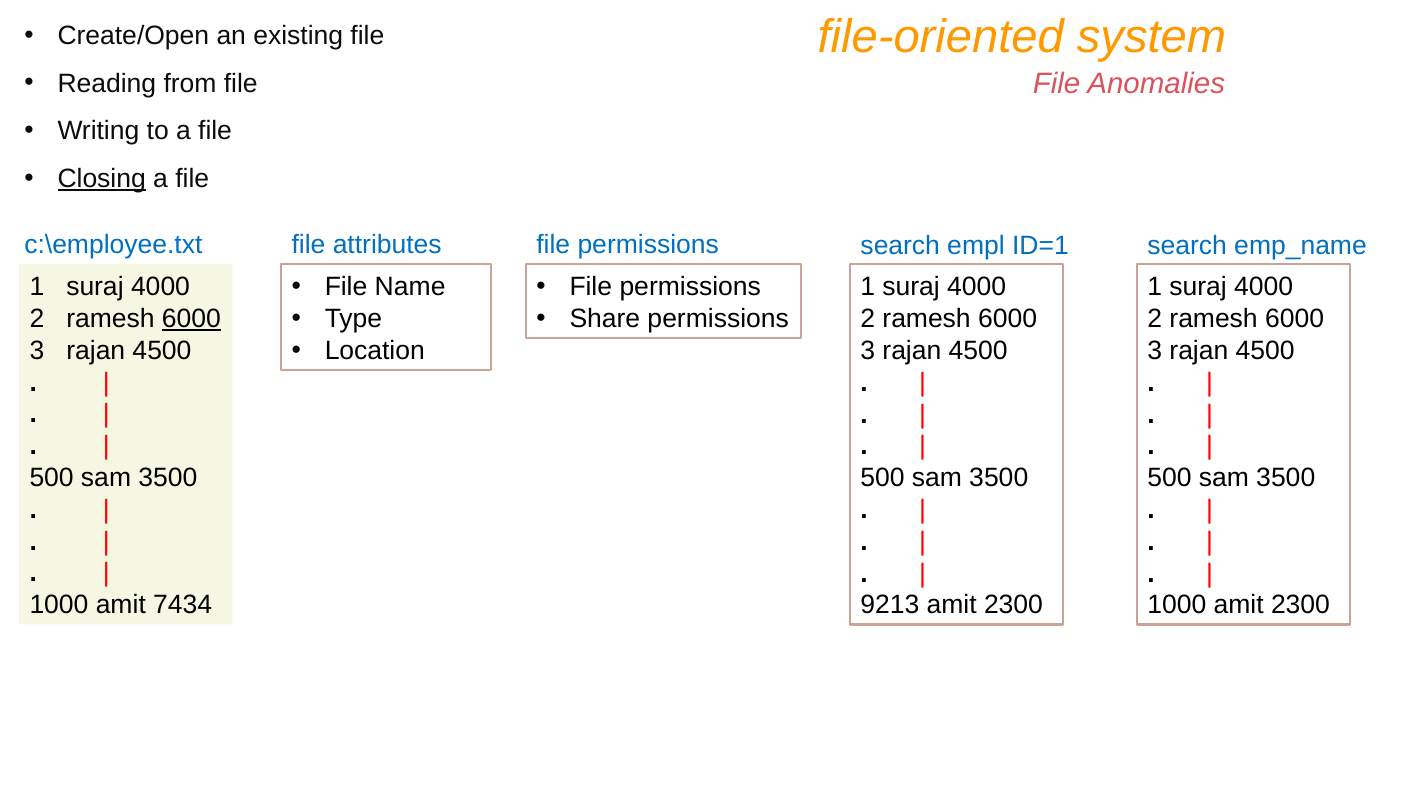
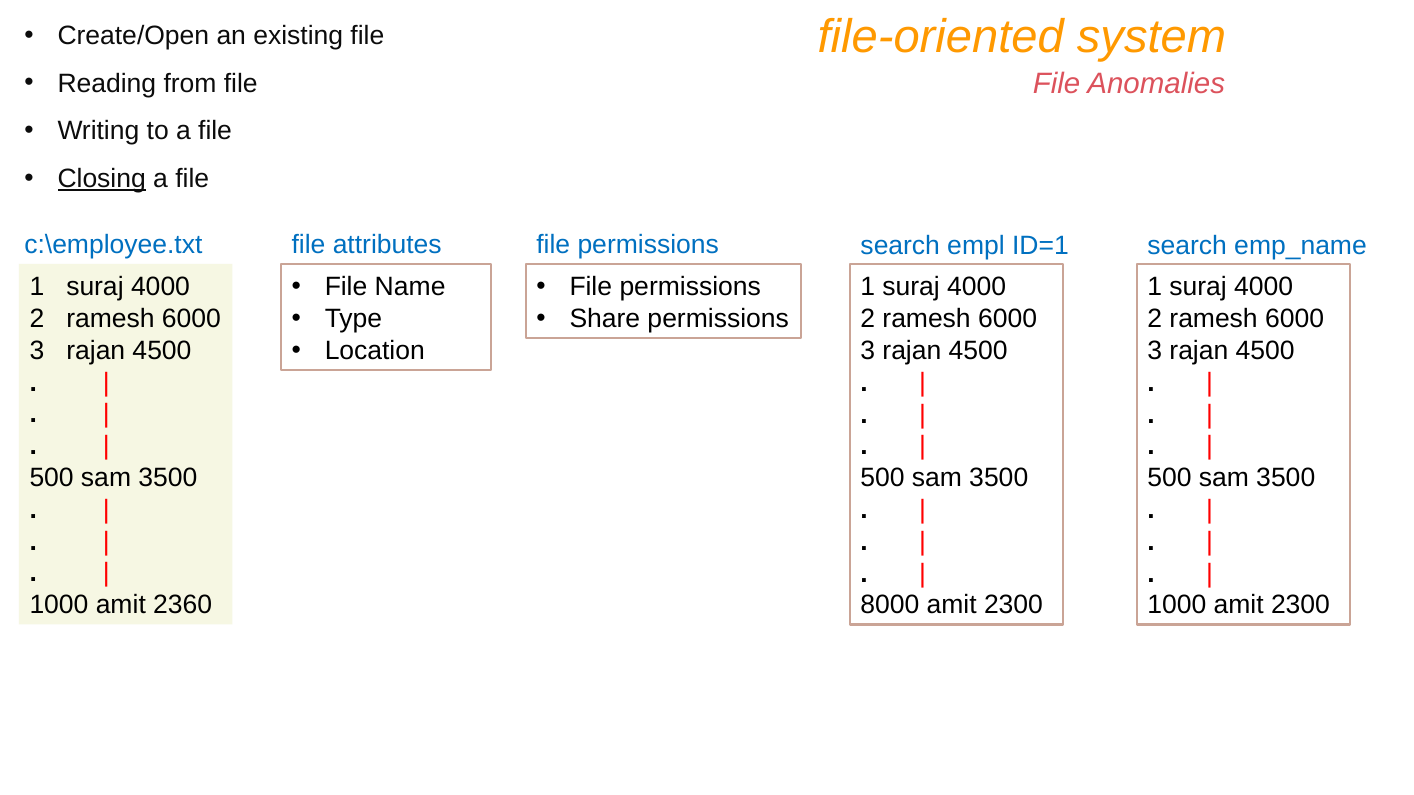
6000 at (191, 319) underline: present -> none
7434: 7434 -> 2360
9213: 9213 -> 8000
